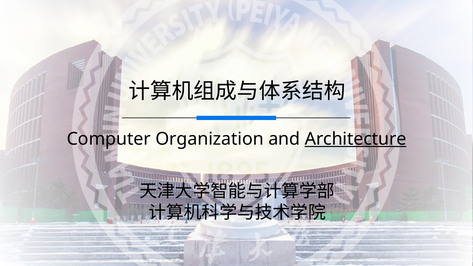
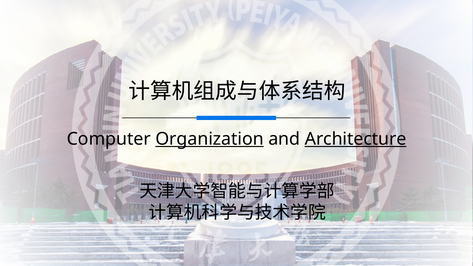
Organization underline: none -> present
